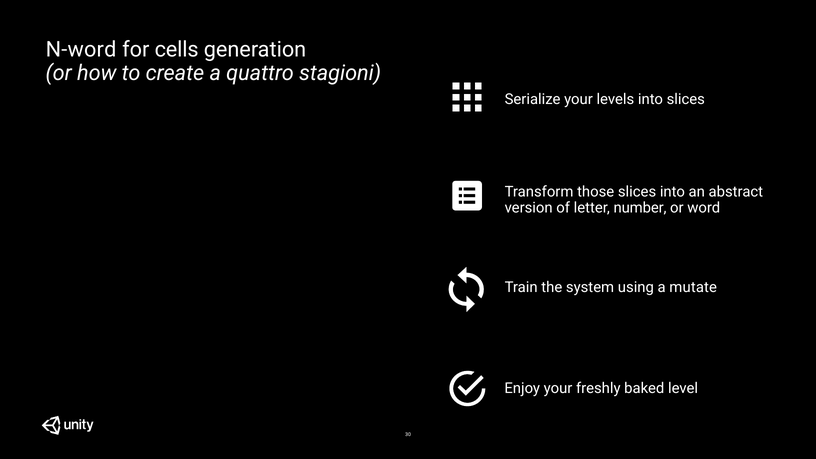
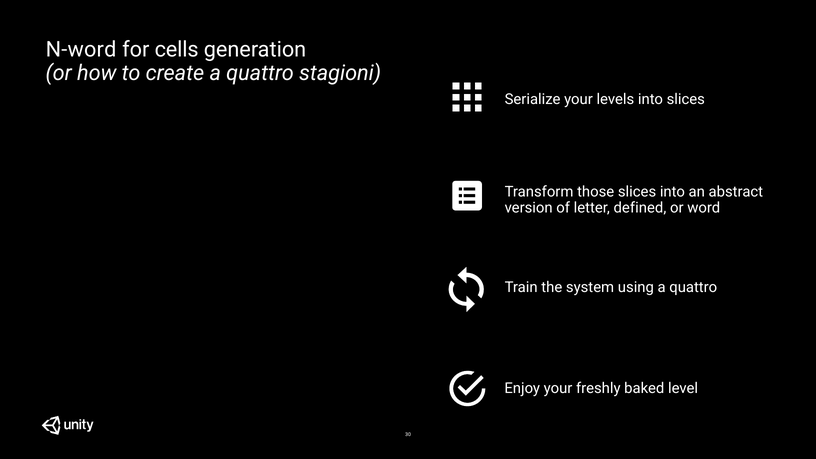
number: number -> defined
using a mutate: mutate -> quattro
